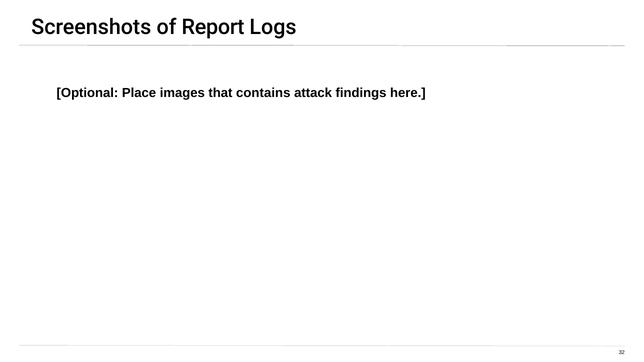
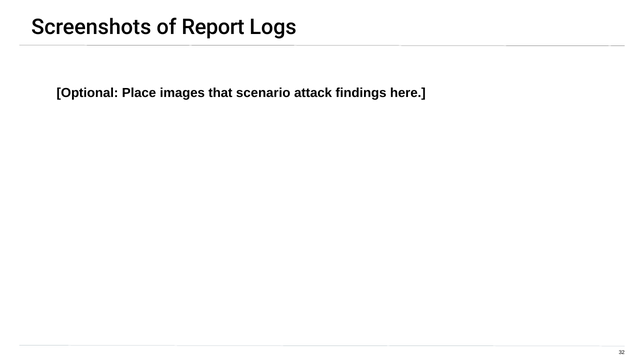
contains: contains -> scenario
